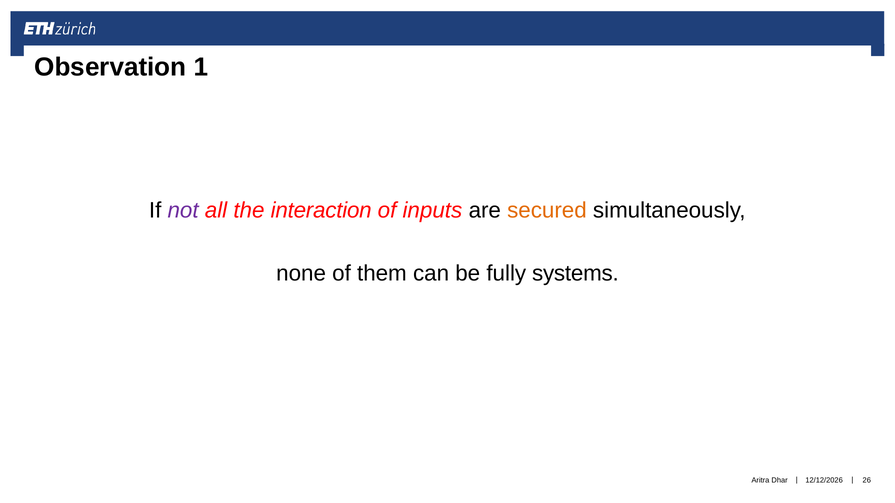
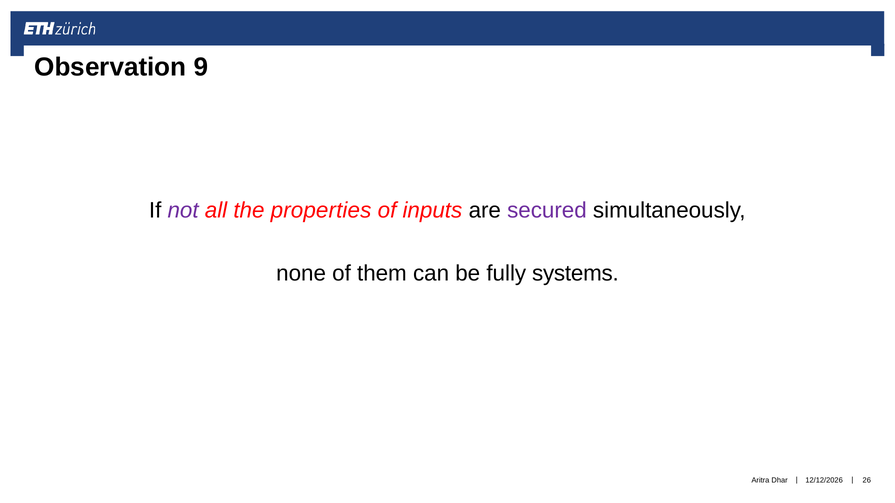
1: 1 -> 9
interaction: interaction -> properties
secured colour: orange -> purple
